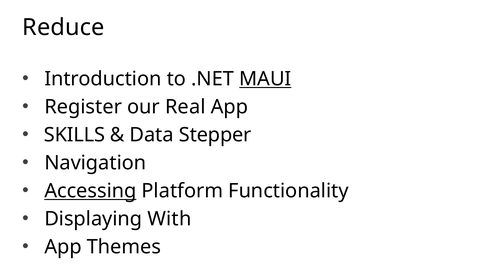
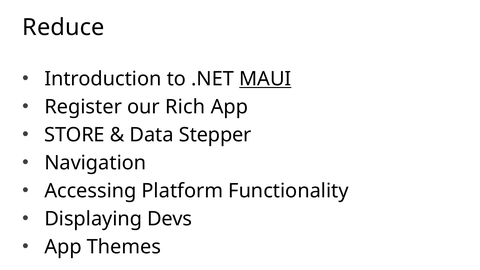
Real: Real -> Rich
SKILLS: SKILLS -> STORE
Accessing underline: present -> none
With: With -> Devs
